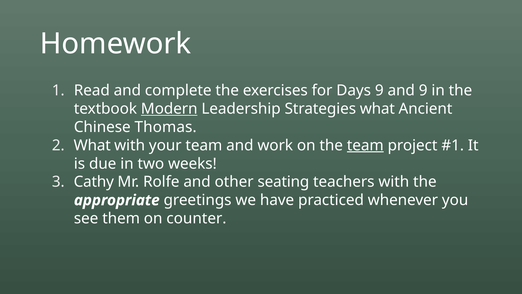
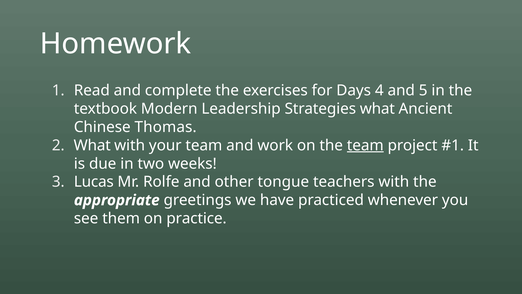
Days 9: 9 -> 4
and 9: 9 -> 5
Modern underline: present -> none
Cathy: Cathy -> Lucas
seating: seating -> tongue
counter: counter -> practice
